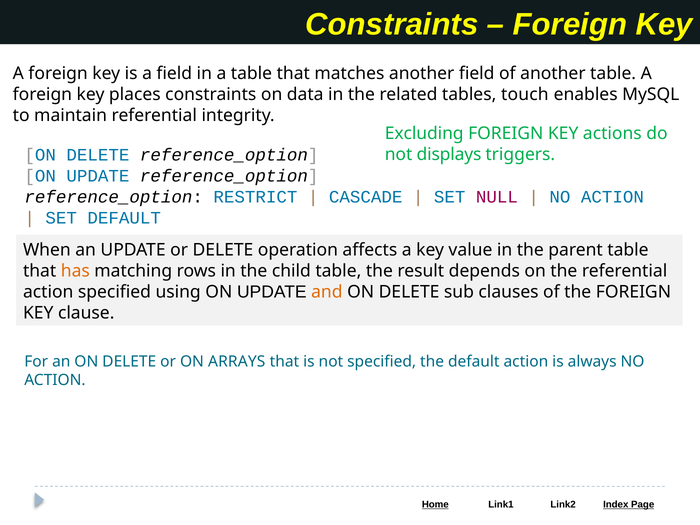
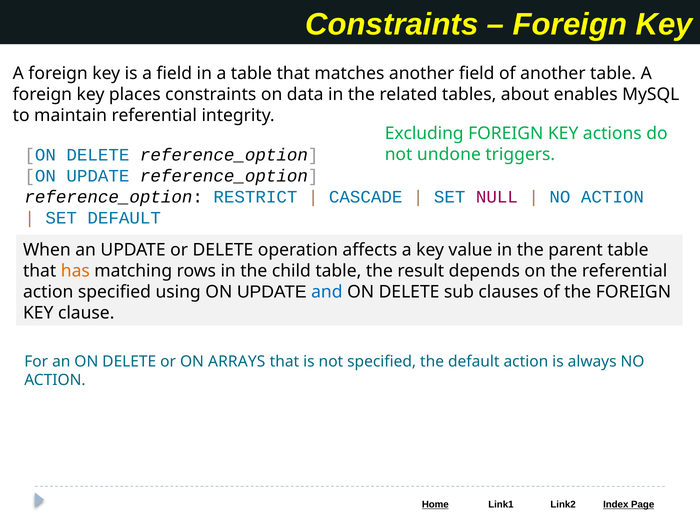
touch: touch -> about
displays: displays -> undone
and colour: orange -> blue
